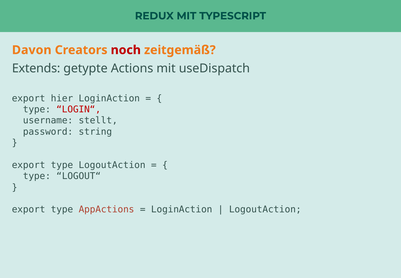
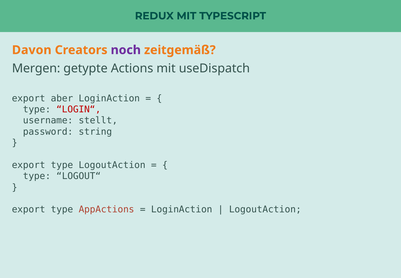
noch colour: red -> purple
Extends: Extends -> Mergen
hier: hier -> aber
